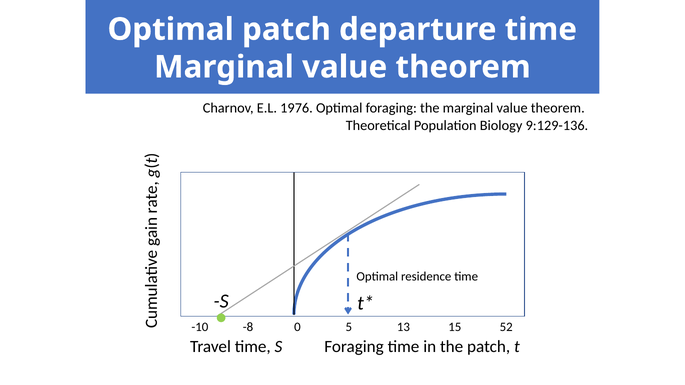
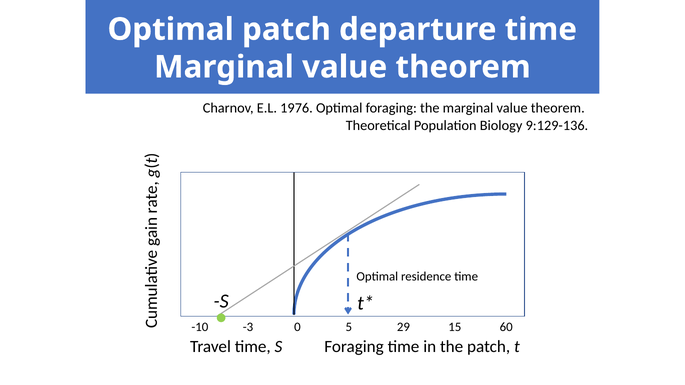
-8: -8 -> -3
13: 13 -> 29
52: 52 -> 60
